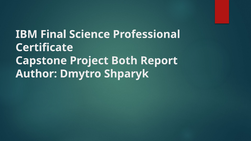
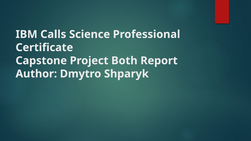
Final: Final -> Calls
